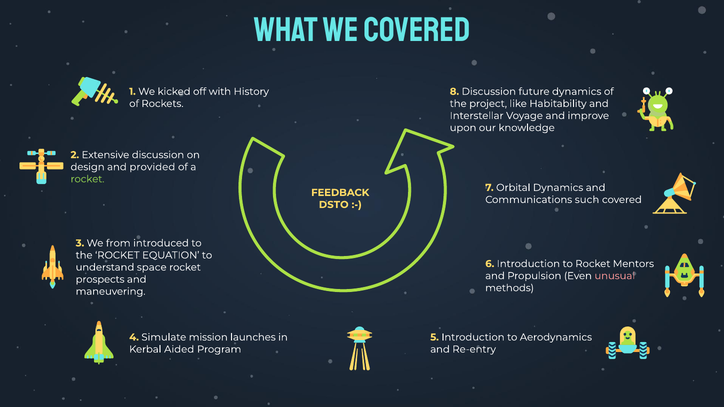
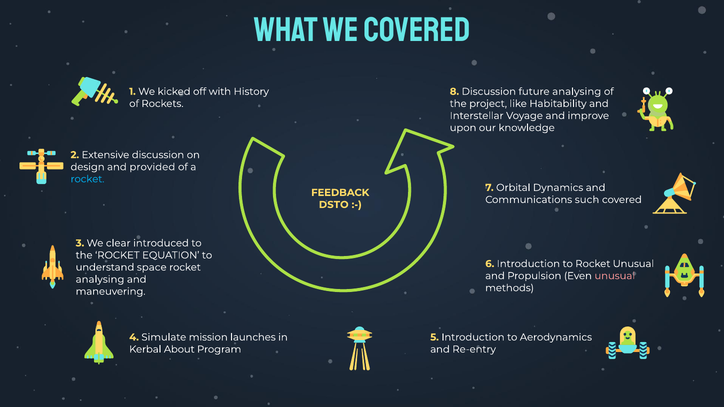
future dynamics: dynamics -> analysing
rocket at (87, 179) colour: light green -> light blue
from: from -> clear
Rocket Mentors: Mentors -> Unusual
prospects at (100, 280): prospects -> analysing
Aided: Aided -> About
